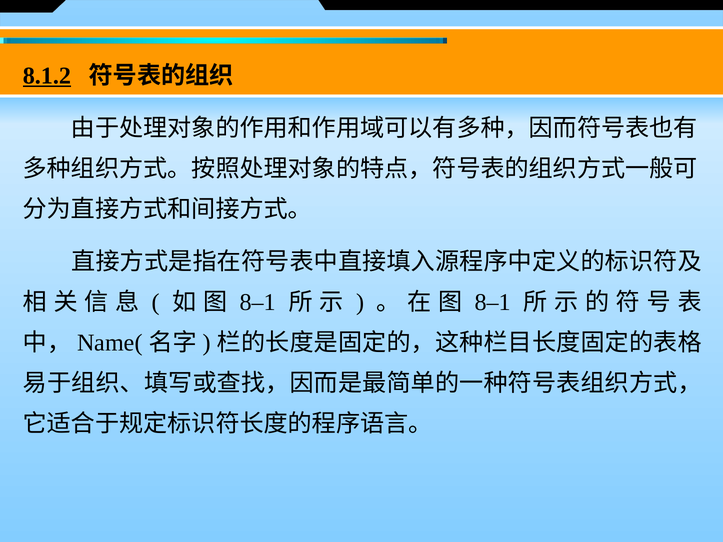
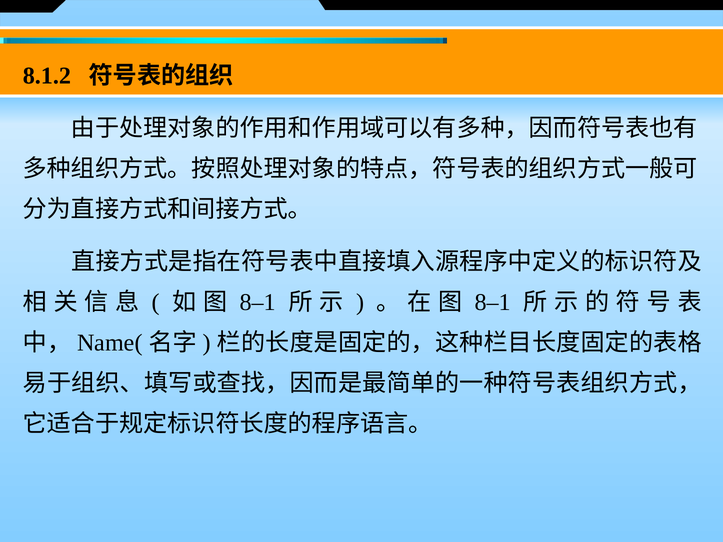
8.1.2 underline: present -> none
